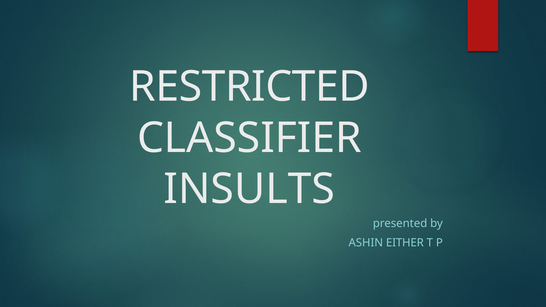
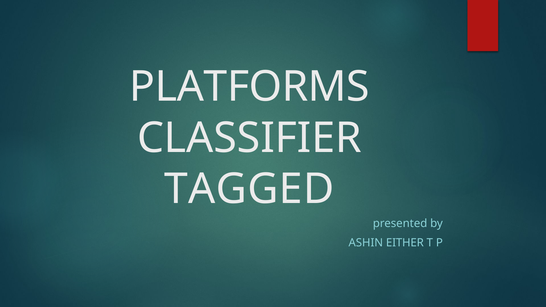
RESTRICTED: RESTRICTED -> PLATFORMS
INSULTS: INSULTS -> TAGGED
